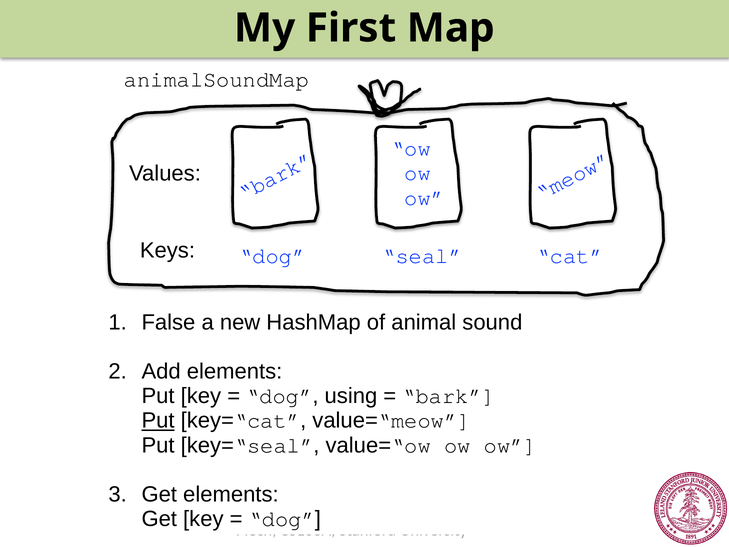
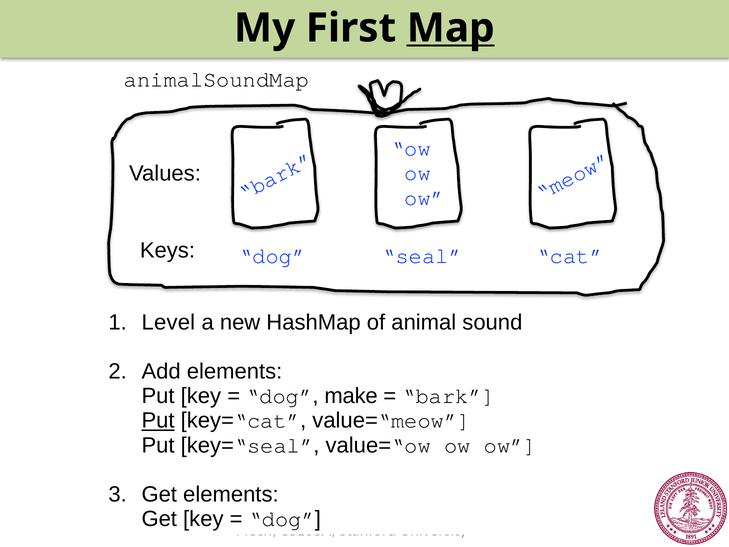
Map underline: none -> present
False: False -> Level
using: using -> make
